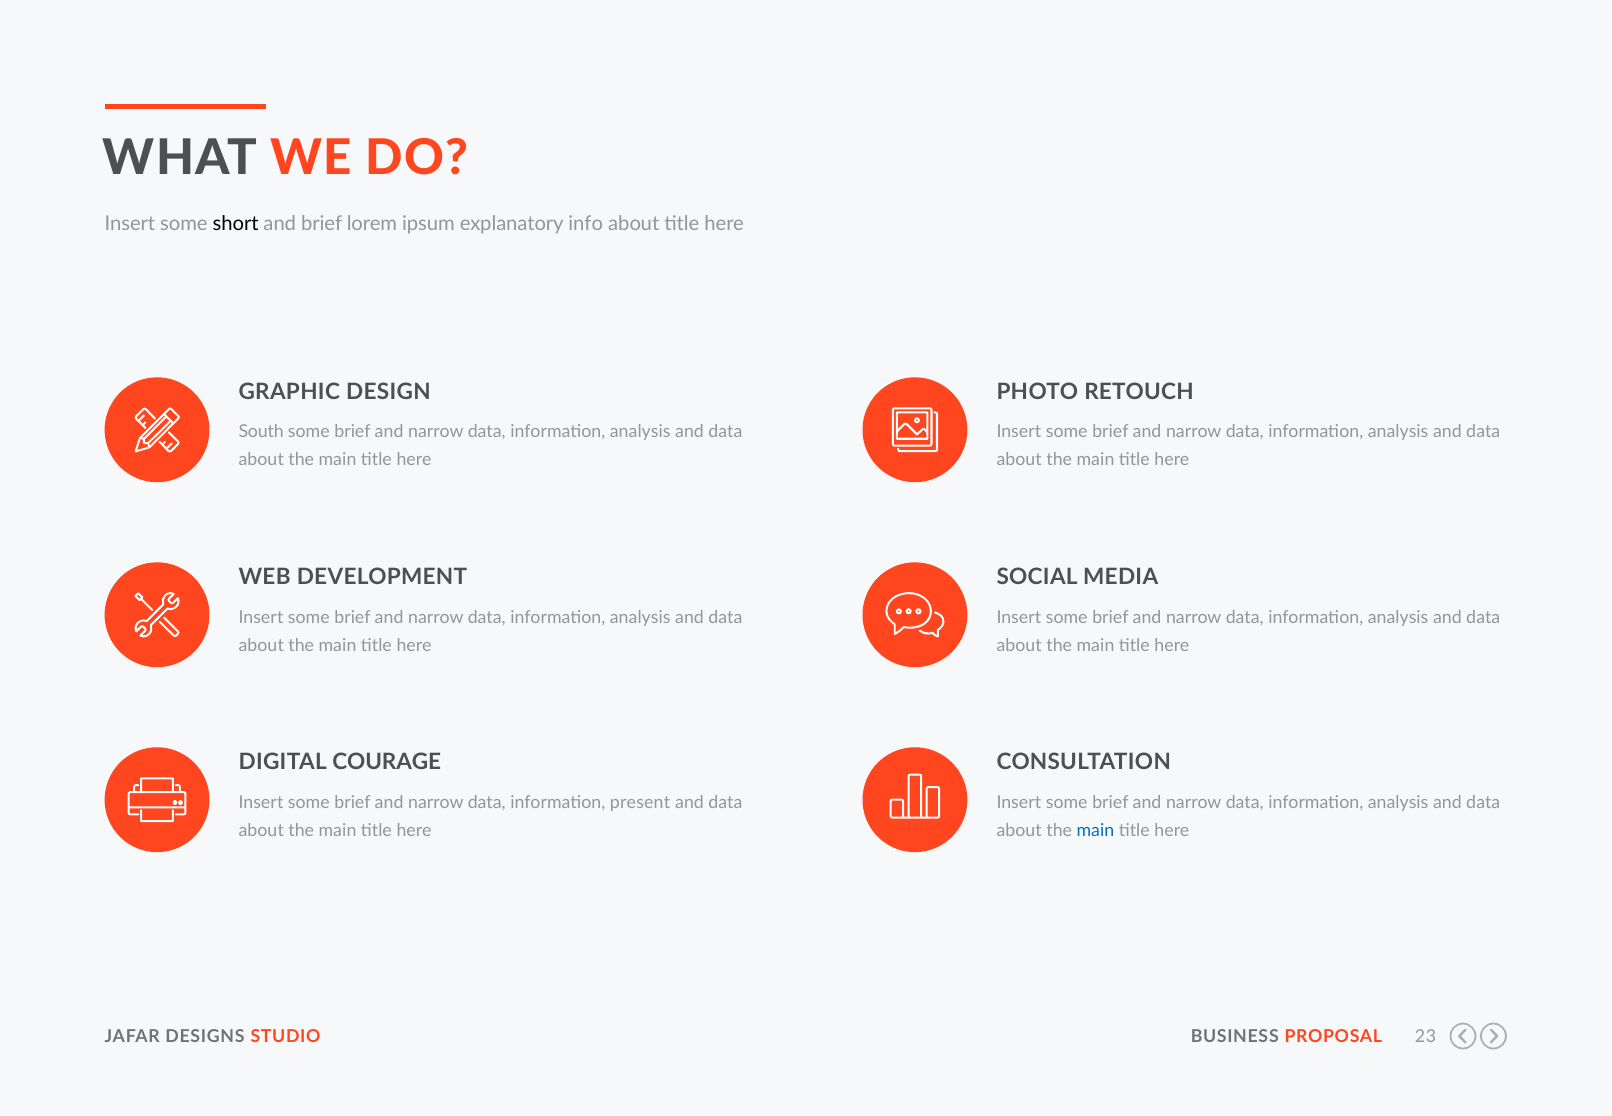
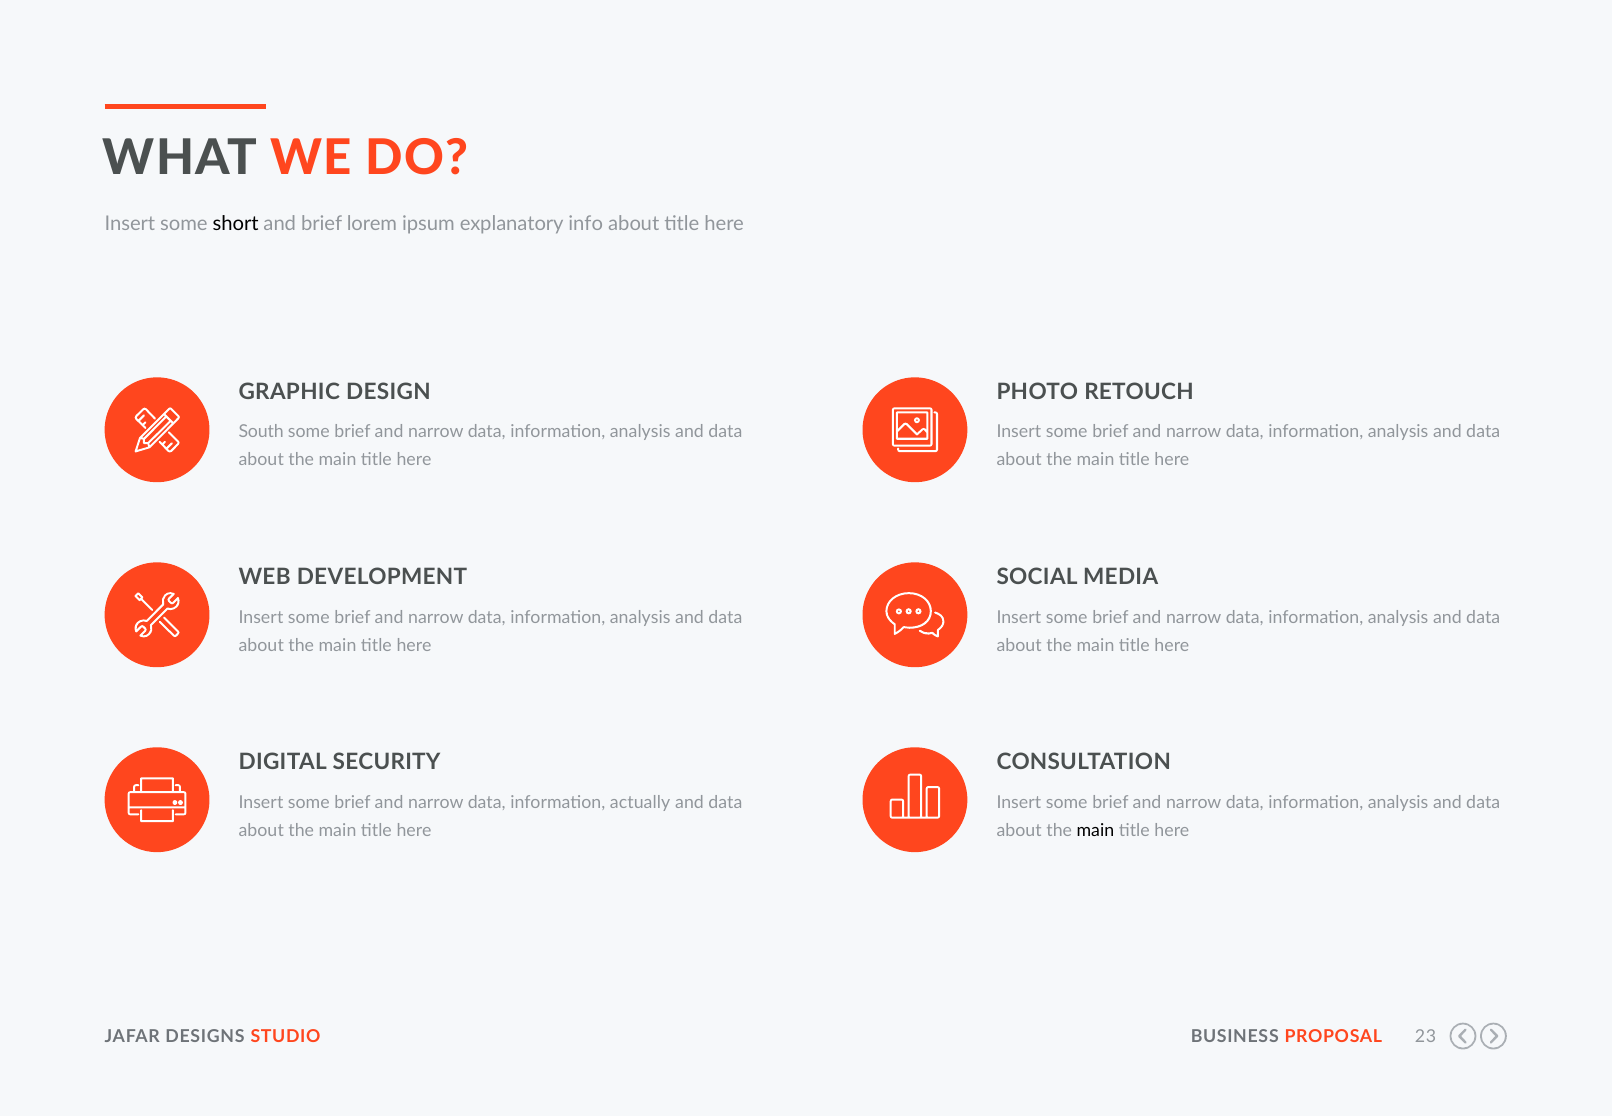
COURAGE: COURAGE -> SECURITY
present: present -> actually
main at (1095, 830) colour: blue -> black
